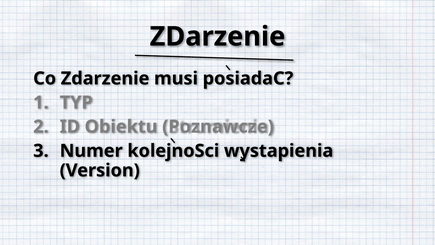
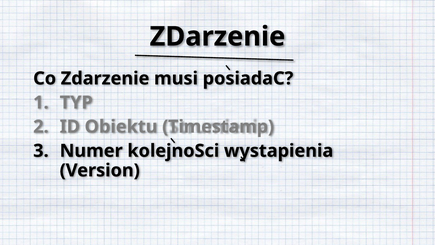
Poznawcze: Poznawcze -> Timestamp
